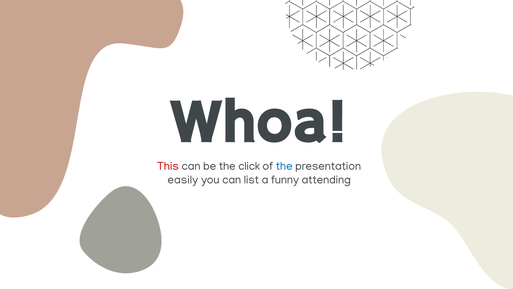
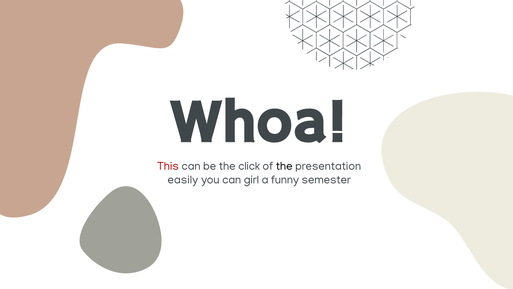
the at (284, 166) colour: blue -> black
list: list -> girl
attending: attending -> semester
